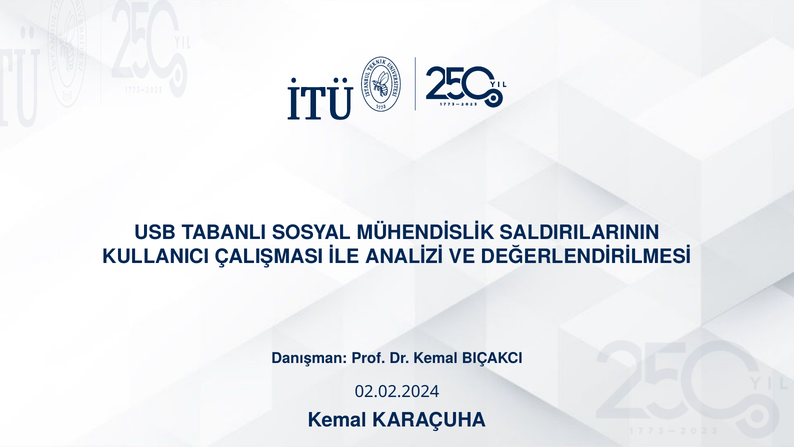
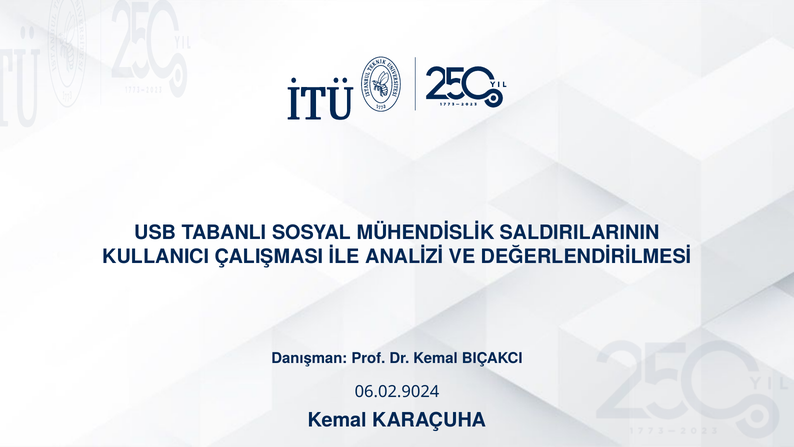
02.02.2024: 02.02.2024 -> 06.02.9024
